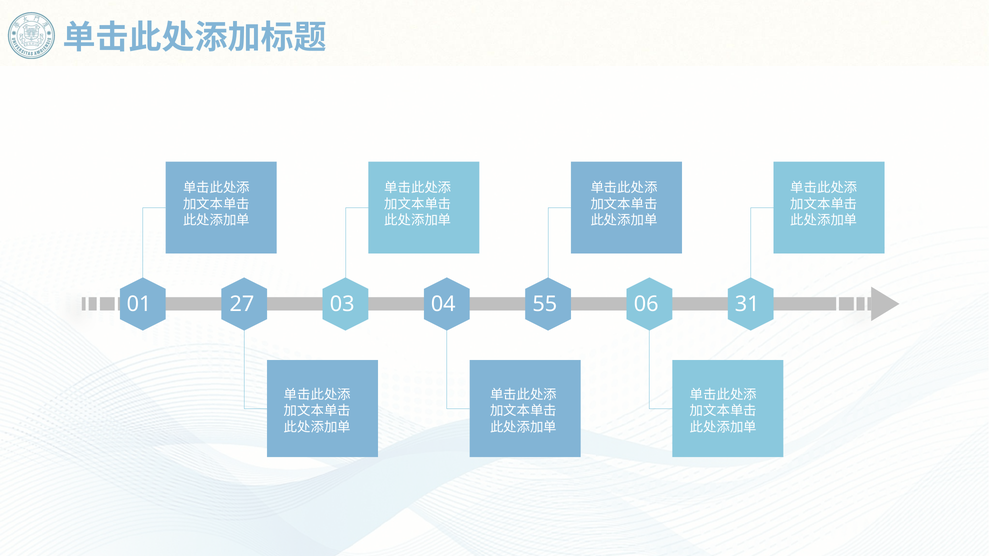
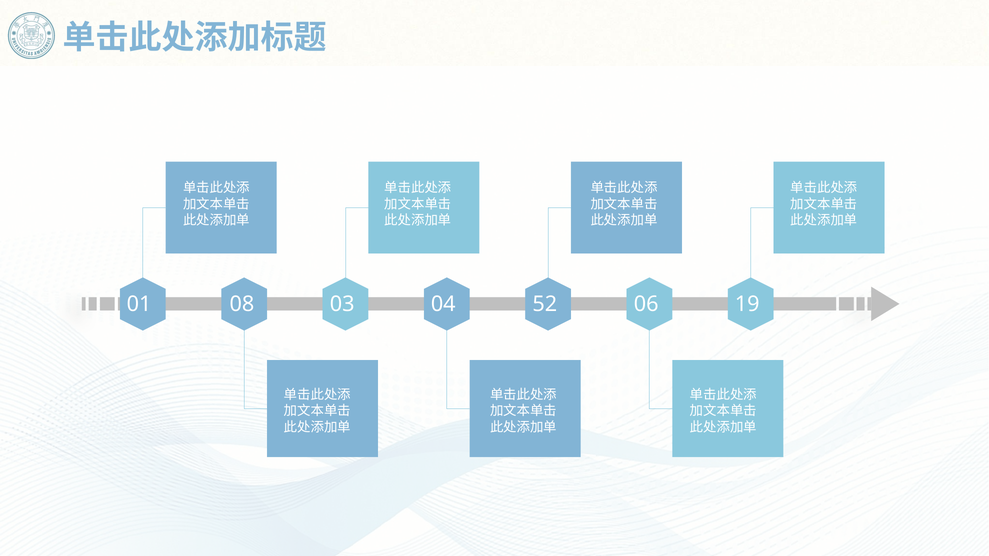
27: 27 -> 08
55: 55 -> 52
31: 31 -> 19
